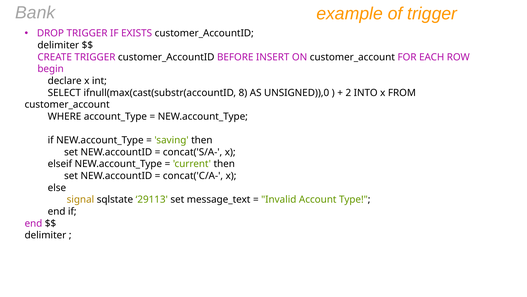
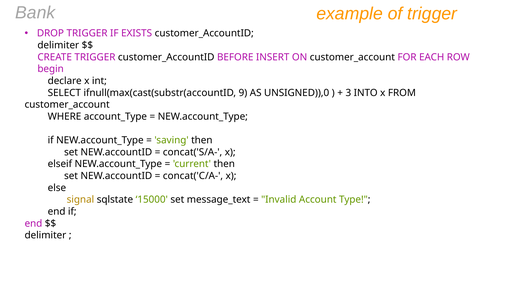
8: 8 -> 9
2: 2 -> 3
29113: 29113 -> 15000
